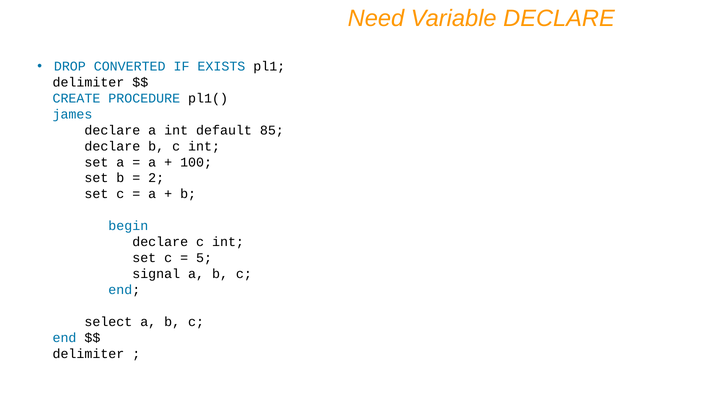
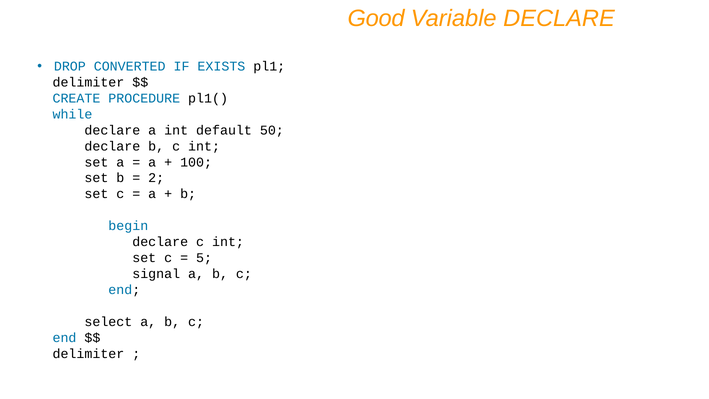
Need: Need -> Good
james: james -> while
85: 85 -> 50
